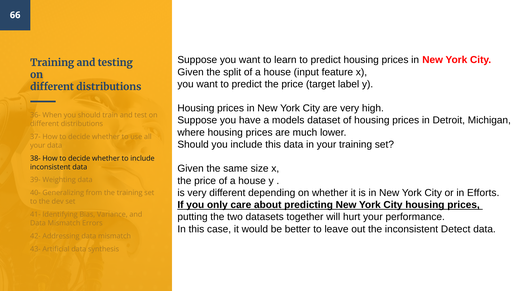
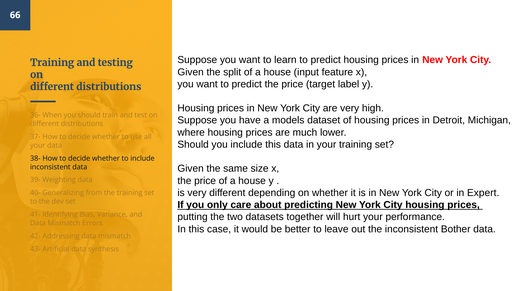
Efforts: Efforts -> Expert
Detect: Detect -> Bother
